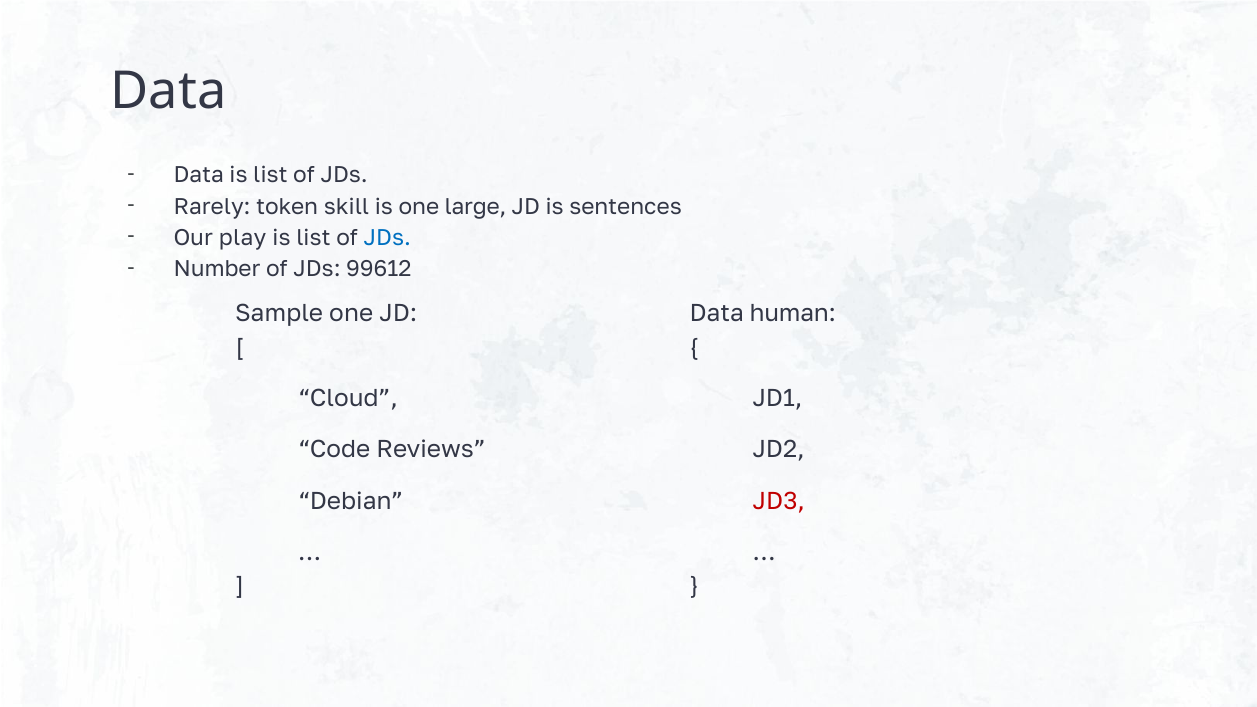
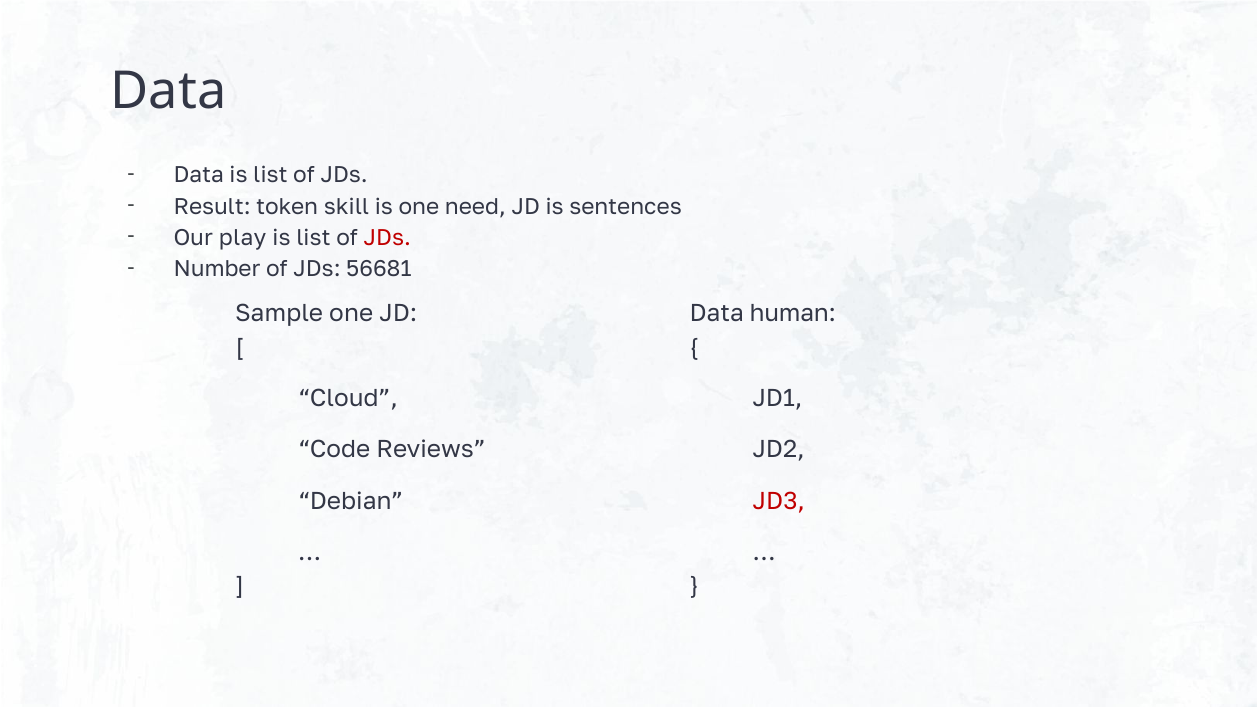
Rarely: Rarely -> Result
large: large -> need
JDs at (387, 238) colour: blue -> red
99612: 99612 -> 56681
